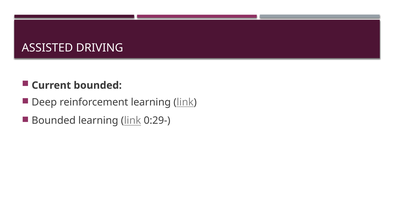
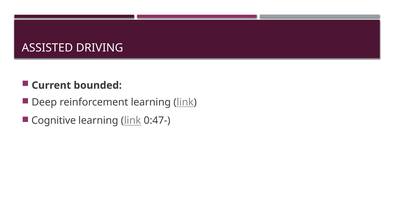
Bounded at (54, 121): Bounded -> Cognitive
0:29-: 0:29- -> 0:47-
